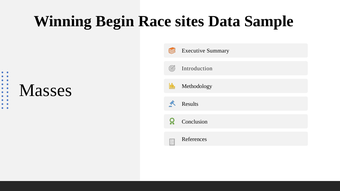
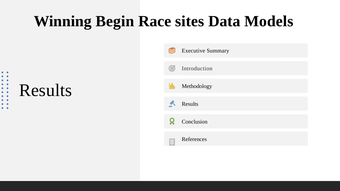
Sample: Sample -> Models
Masses at (46, 90): Masses -> Results
